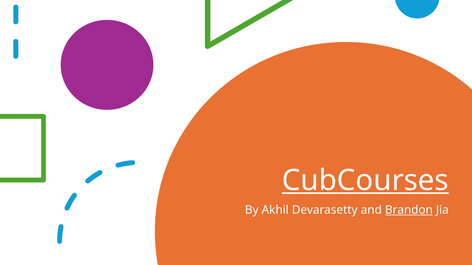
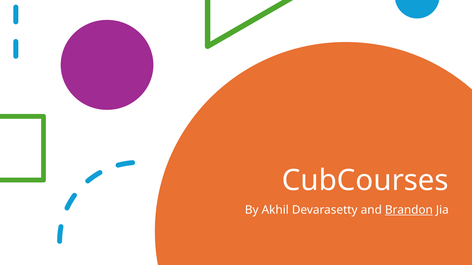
CubCourses underline: present -> none
